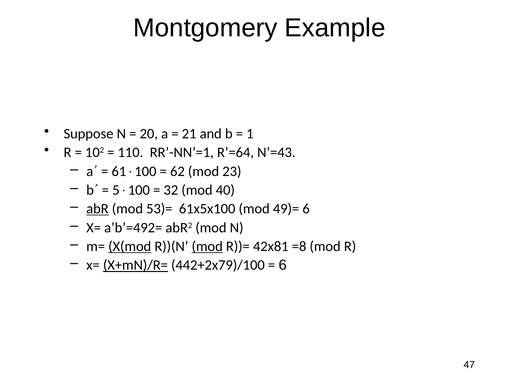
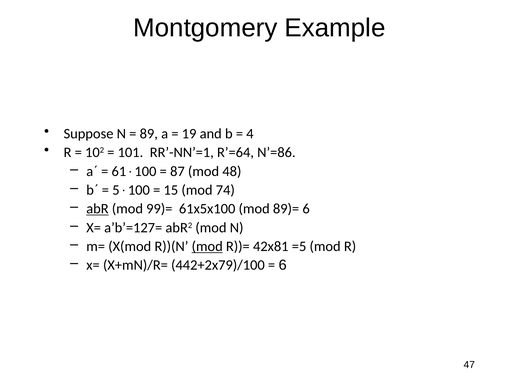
20: 20 -> 89
21: 21 -> 19
1: 1 -> 4
110: 110 -> 101
N’=43: N’=43 -> N’=86
62: 62 -> 87
23: 23 -> 48
32: 32 -> 15
40: 40 -> 74
53)=: 53)= -> 99)=
49)=: 49)= -> 89)=
a’b’=492=: a’b’=492= -> a’b’=127=
X(mod underline: present -> none
=8: =8 -> =5
X+mN)/R= underline: present -> none
